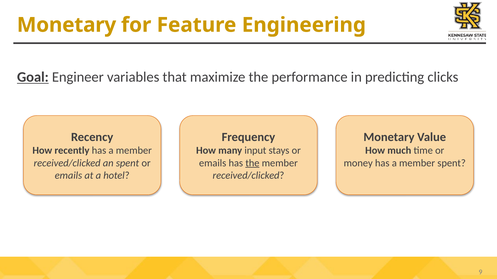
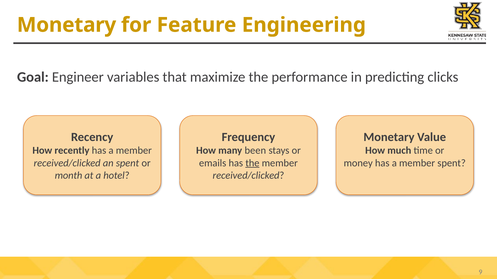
Goal underline: present -> none
input: input -> been
emails at (68, 176): emails -> month
